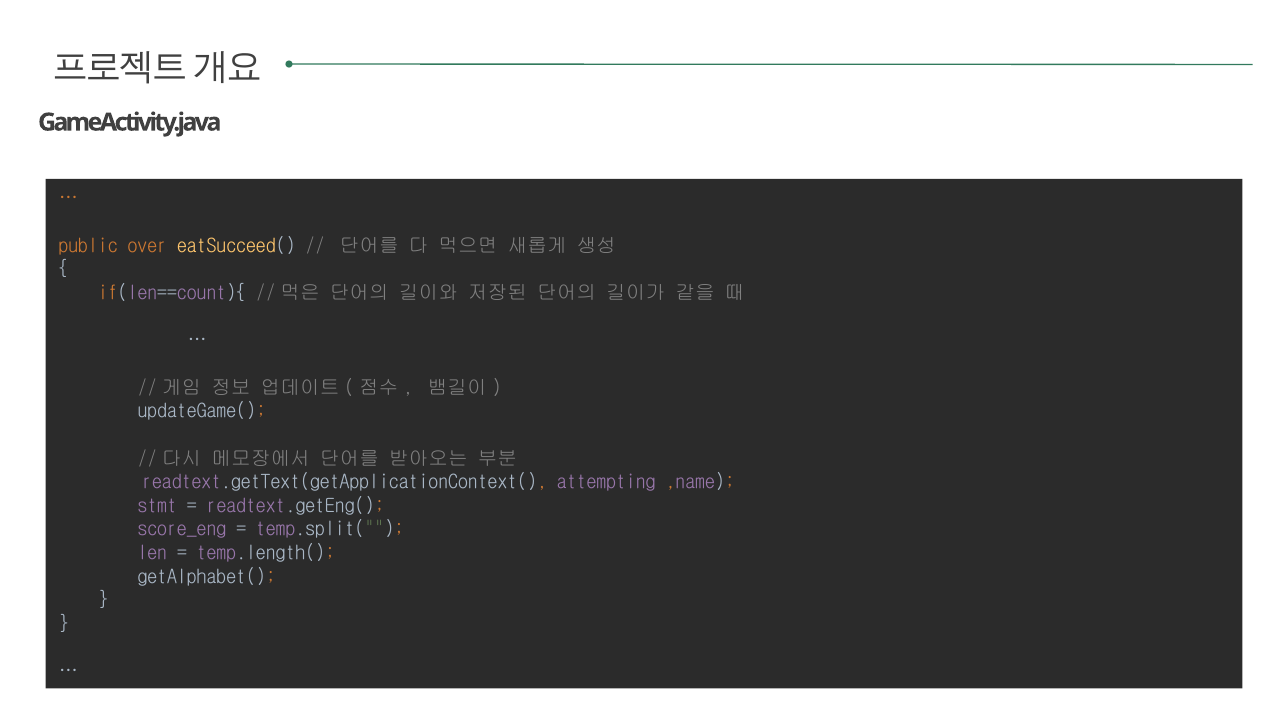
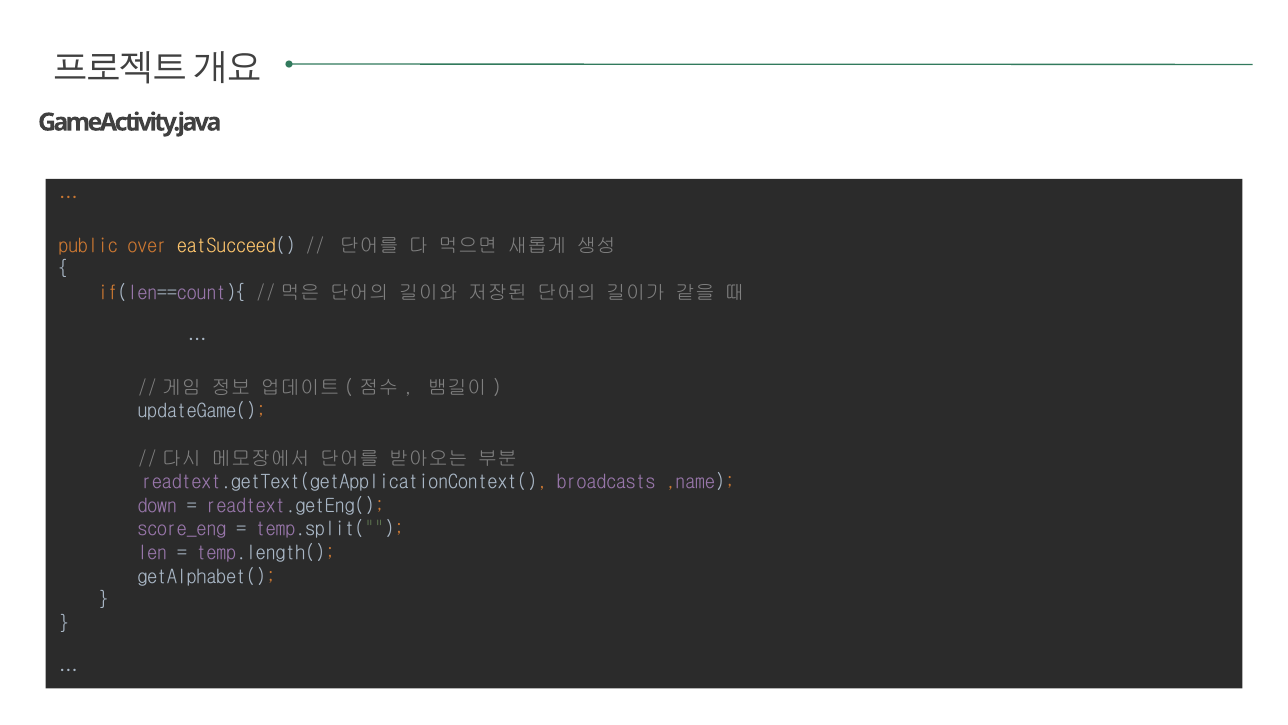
attempting: attempting -> broadcasts
stmt: stmt -> down
